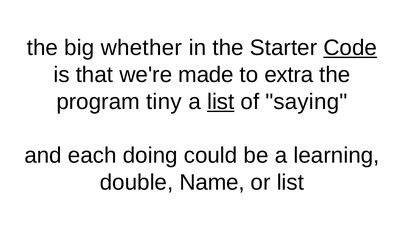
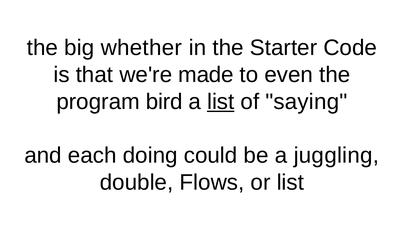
Code underline: present -> none
extra: extra -> even
tiny: tiny -> bird
learning: learning -> juggling
Name: Name -> Flows
